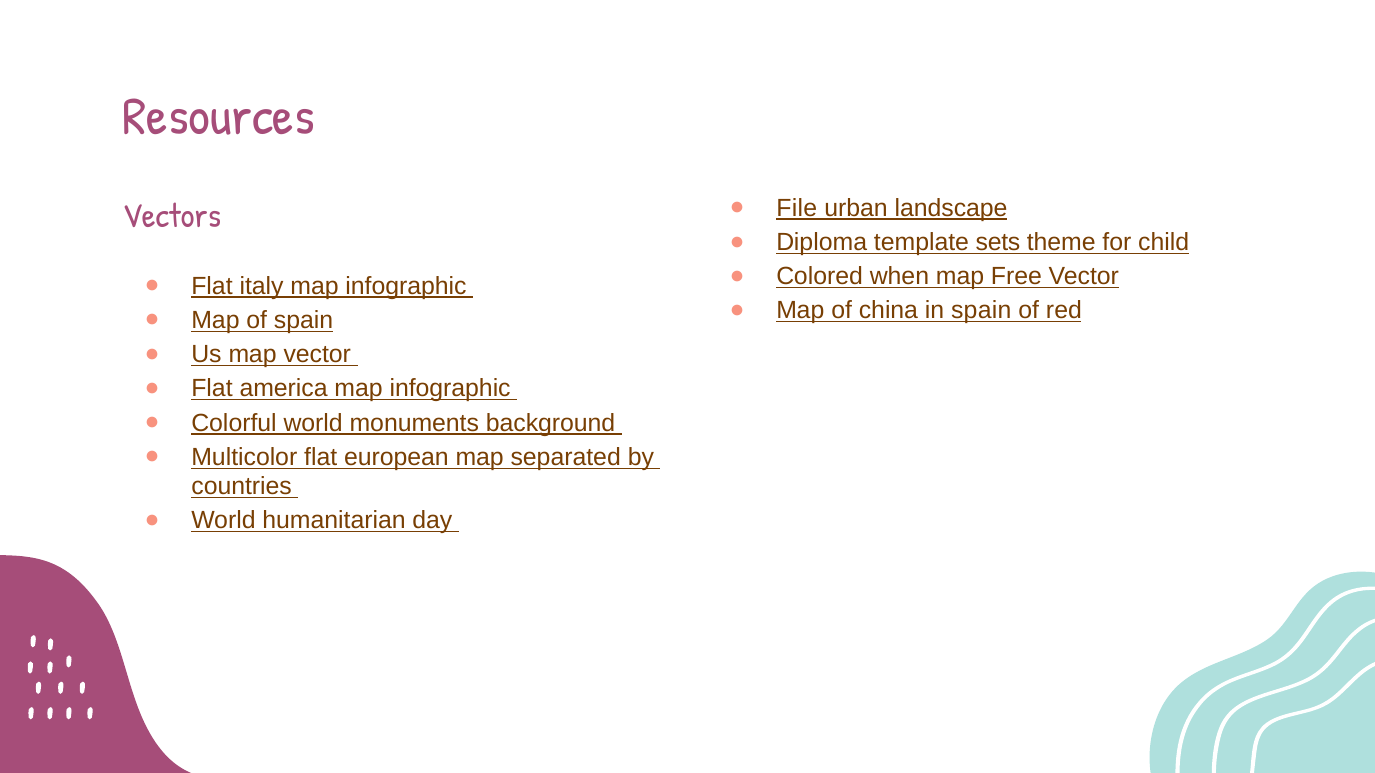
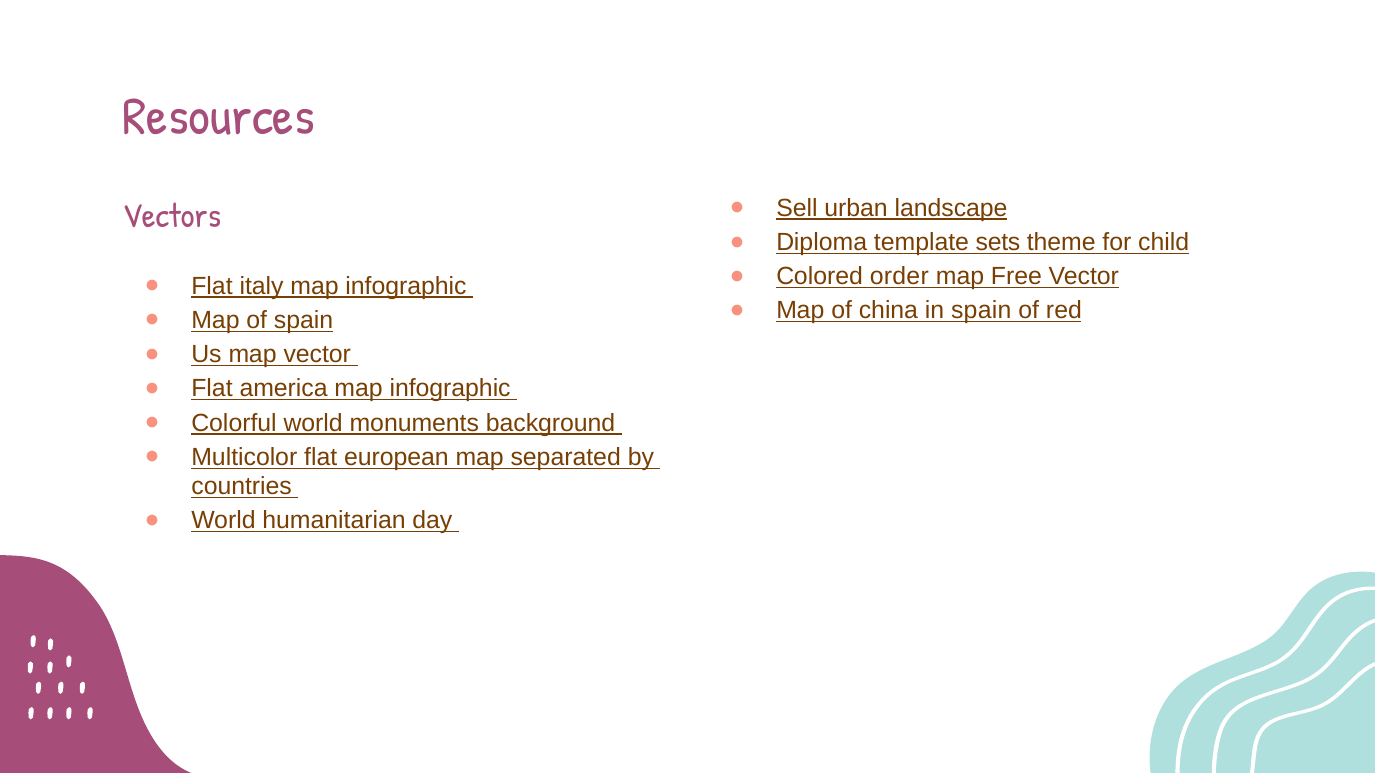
File: File -> Sell
when: when -> order
